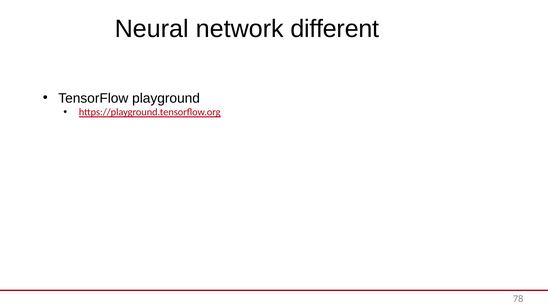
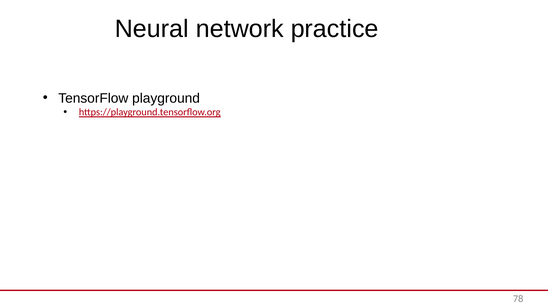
different: different -> practice
